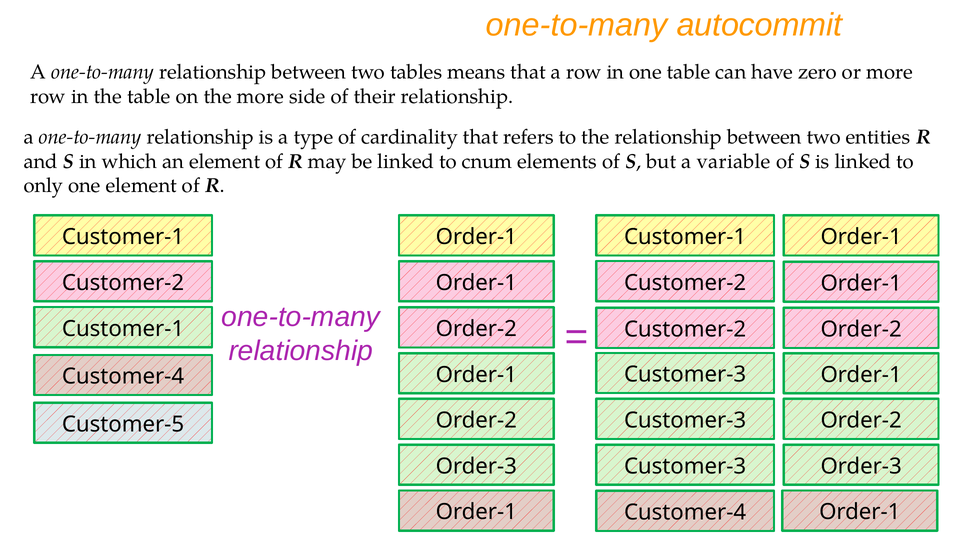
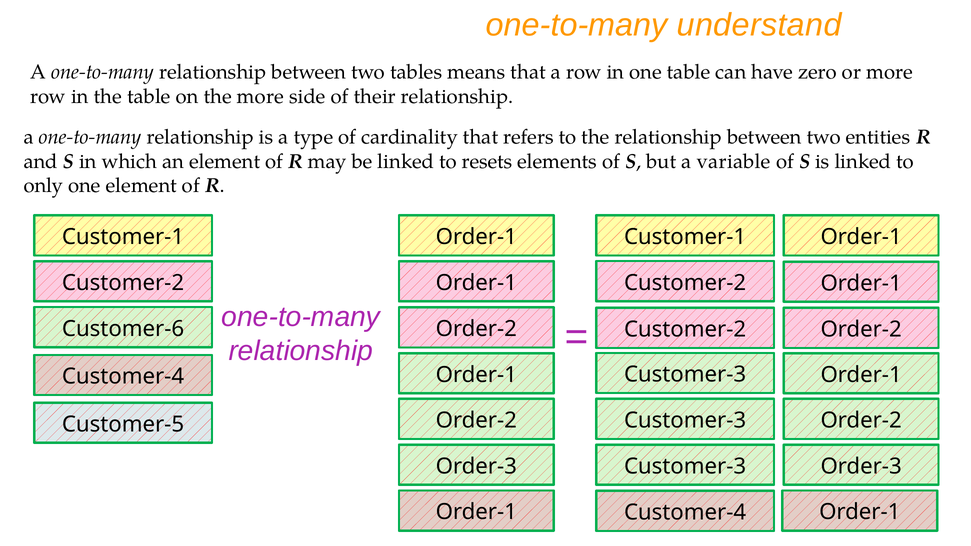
autocommit: autocommit -> understand
cnum: cnum -> resets
Customer-1 at (123, 329): Customer-1 -> Customer-6
